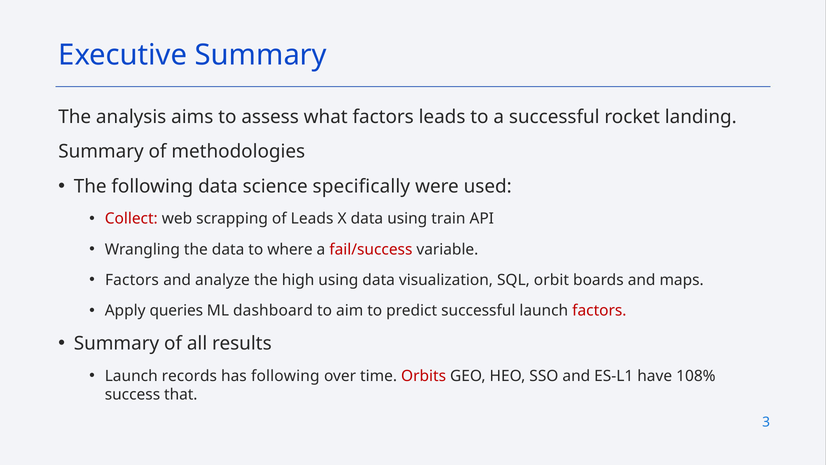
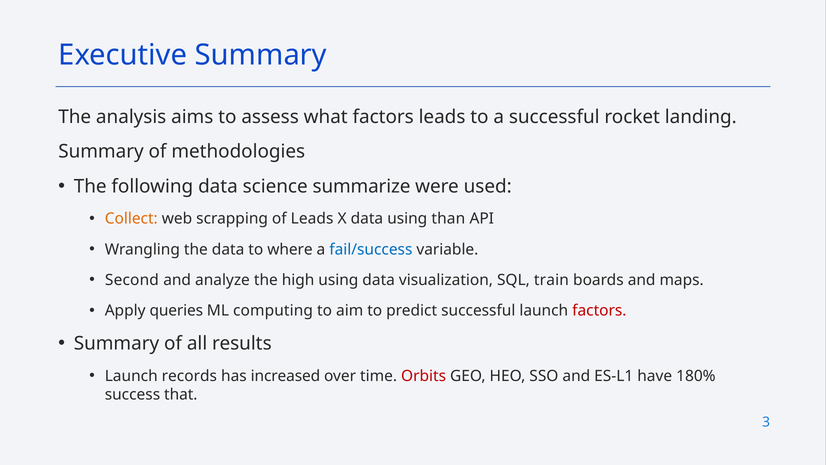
specifically: specifically -> summarize
Collect colour: red -> orange
train: train -> than
fail/success colour: red -> blue
Factors at (132, 280): Factors -> Second
orbit: orbit -> train
dashboard: dashboard -> computing
has following: following -> increased
108%: 108% -> 180%
